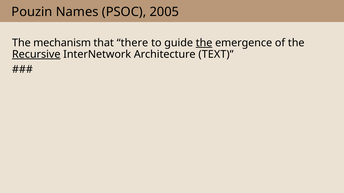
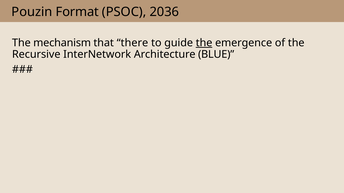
Names: Names -> Format
2005: 2005 -> 2036
Recursive underline: present -> none
TEXT: TEXT -> BLUE
